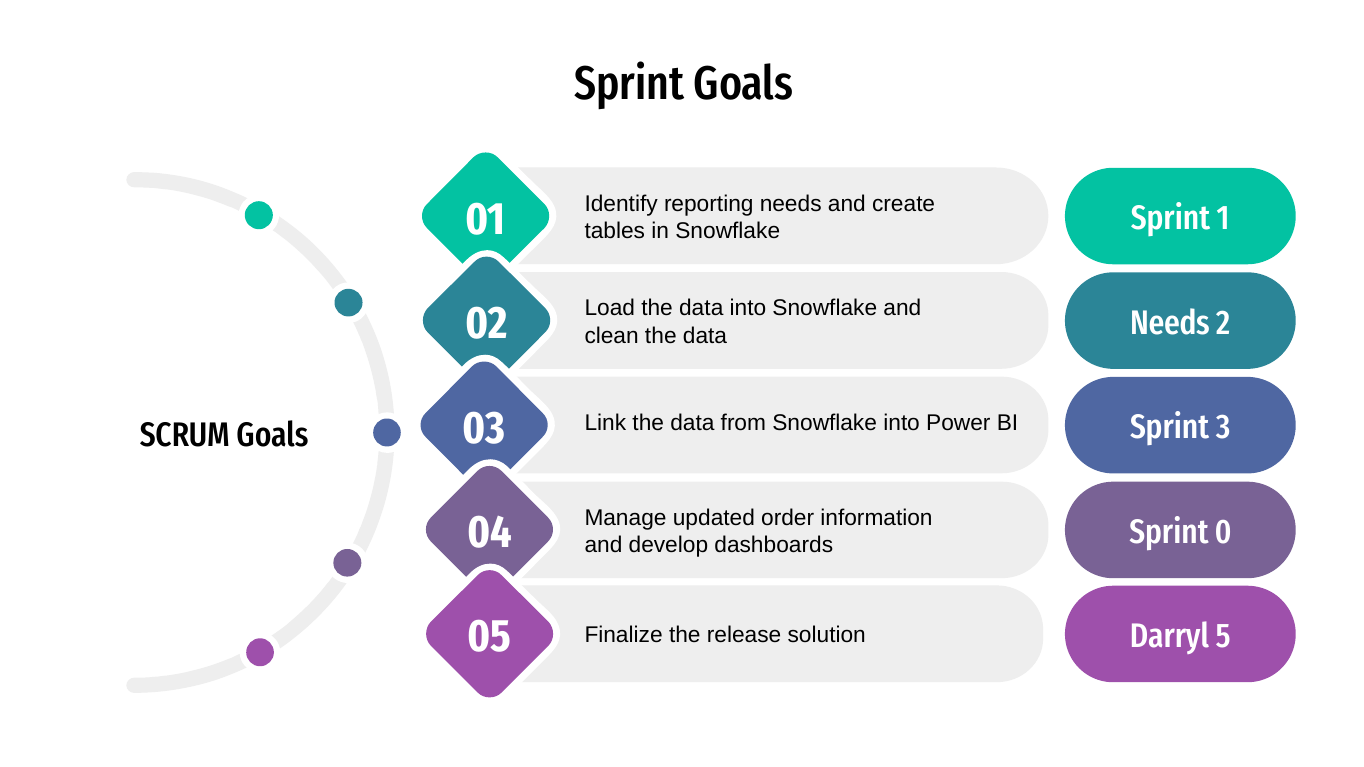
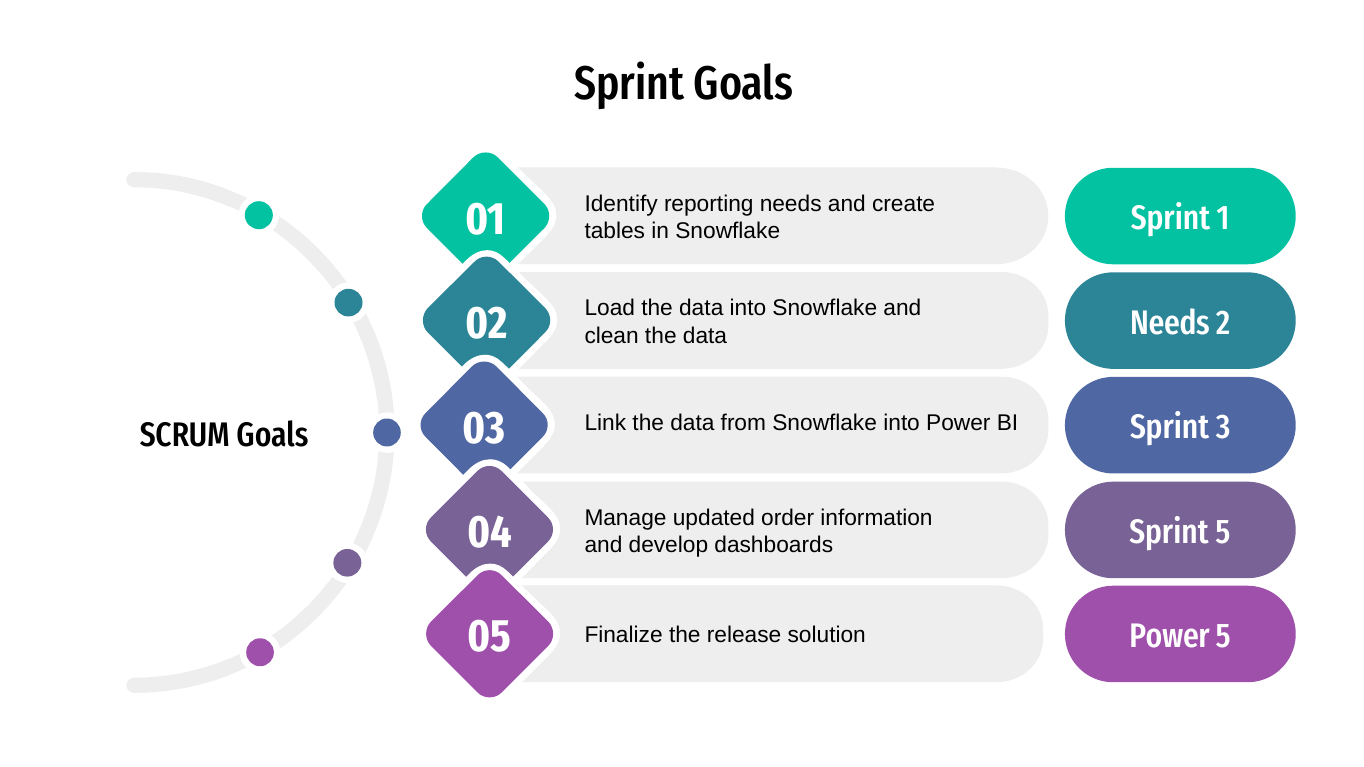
Sprint 0: 0 -> 5
solution Darryl: Darryl -> Power
